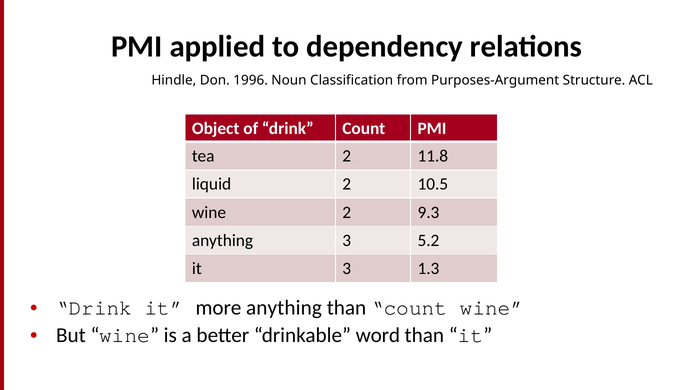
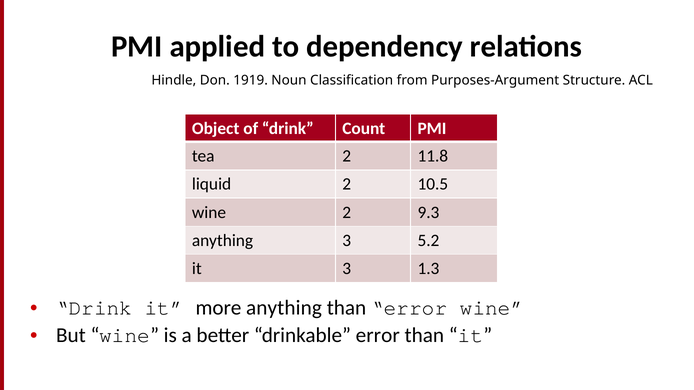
1996: 1996 -> 1919
than count: count -> error
drinkable word: word -> error
